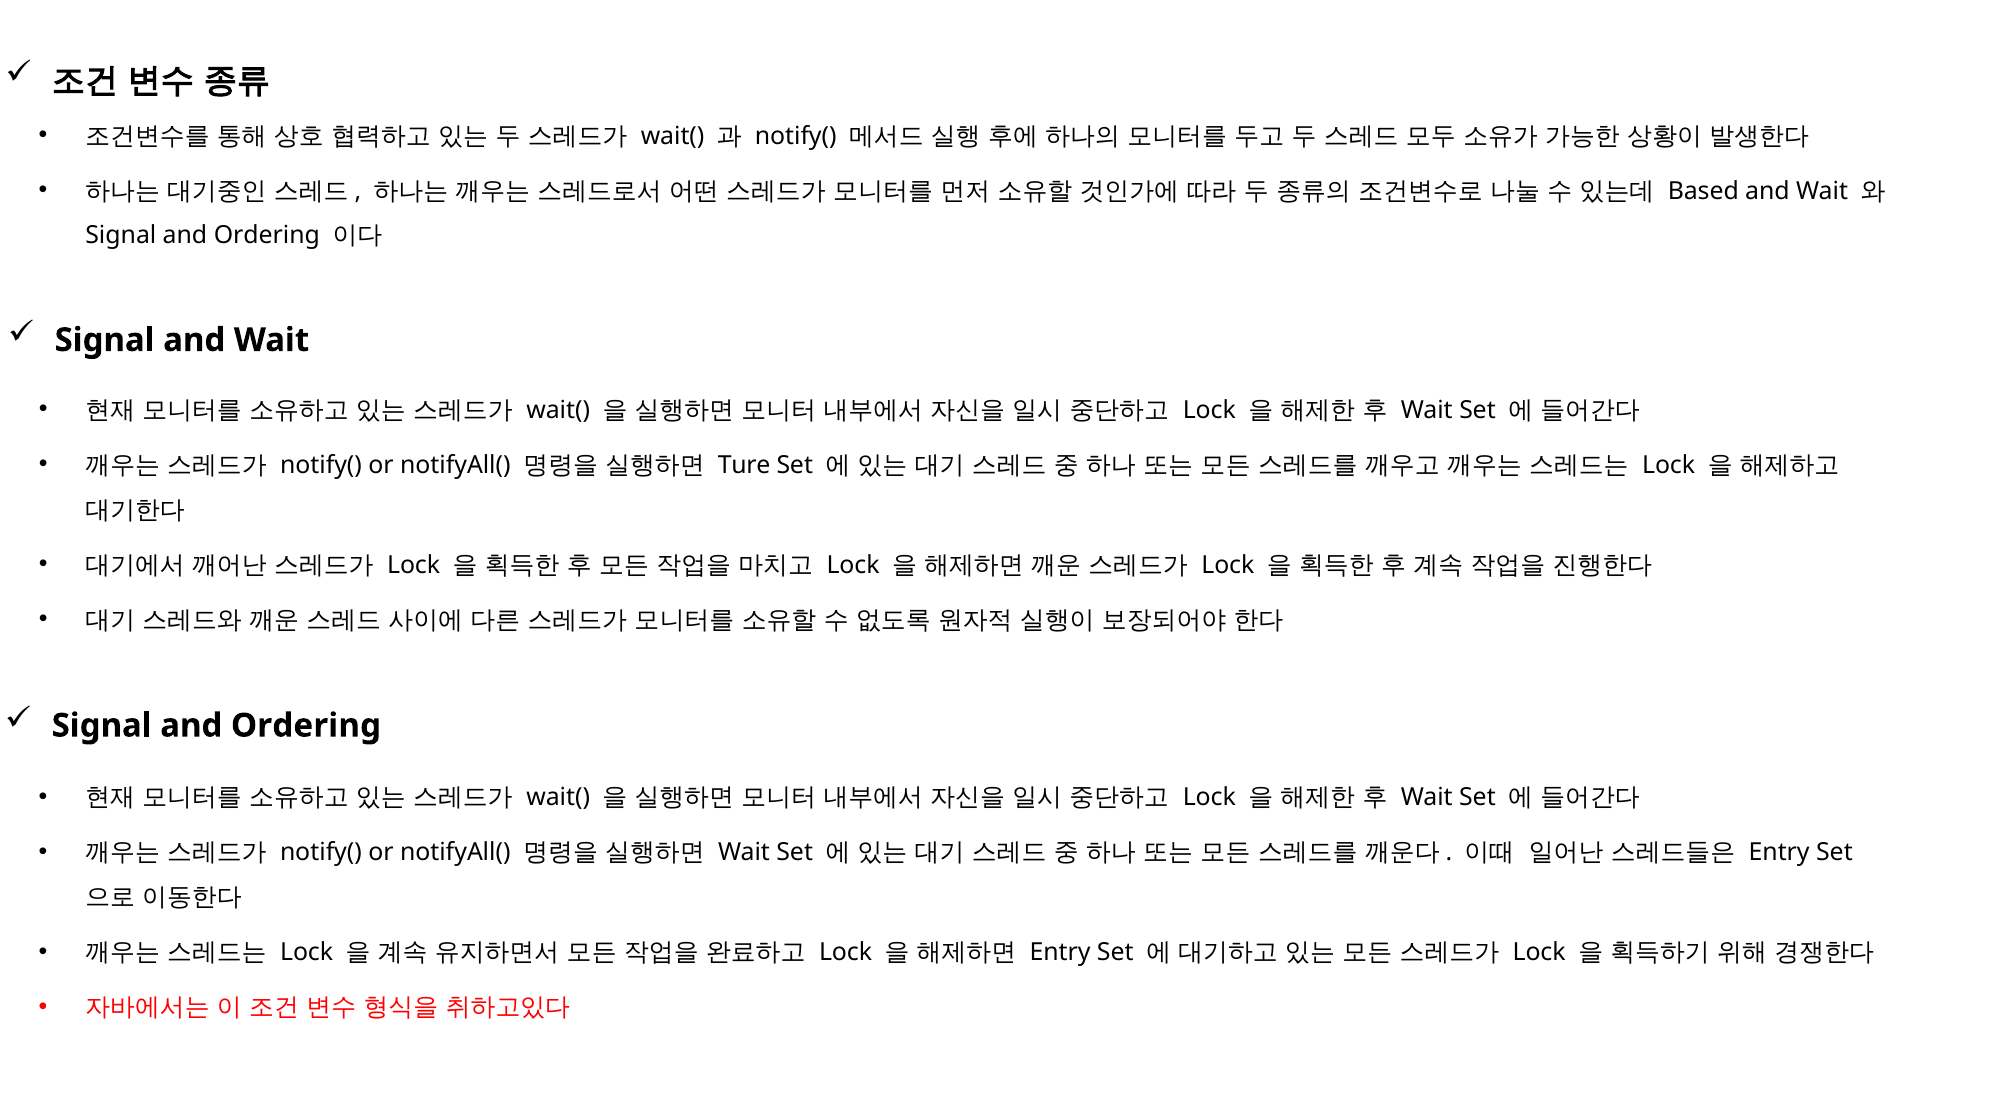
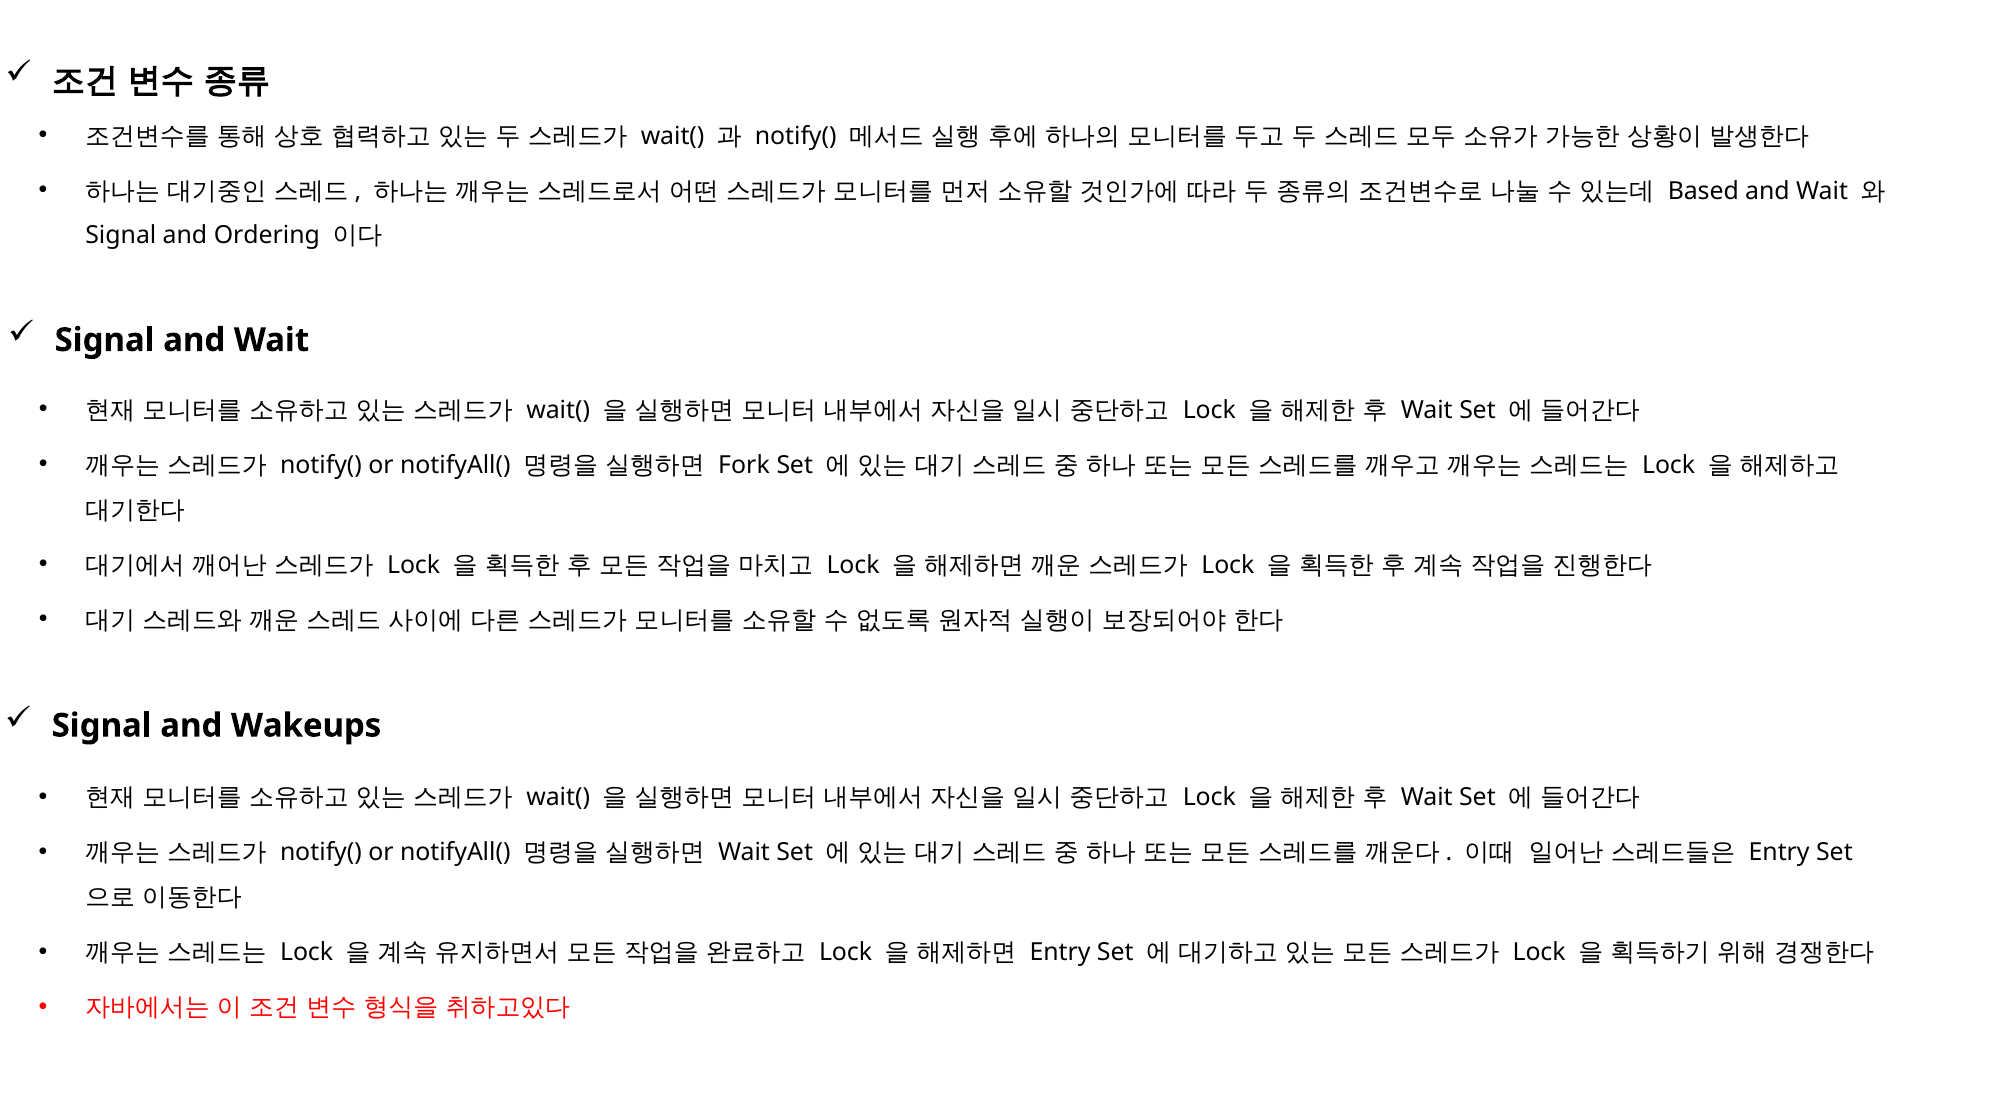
Ture: Ture -> Fork
Ordering at (306, 726): Ordering -> Wakeups
